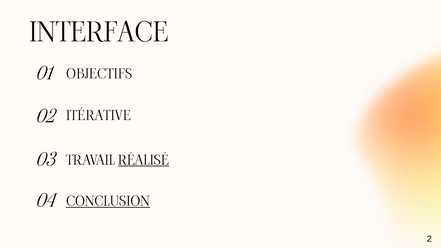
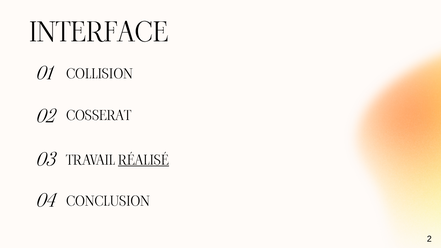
OBJECTIFS: OBJECTIFS -> COLLISION
ITÉRATIVE: ITÉRATIVE -> COSSERAT
CONCLUSION underline: present -> none
